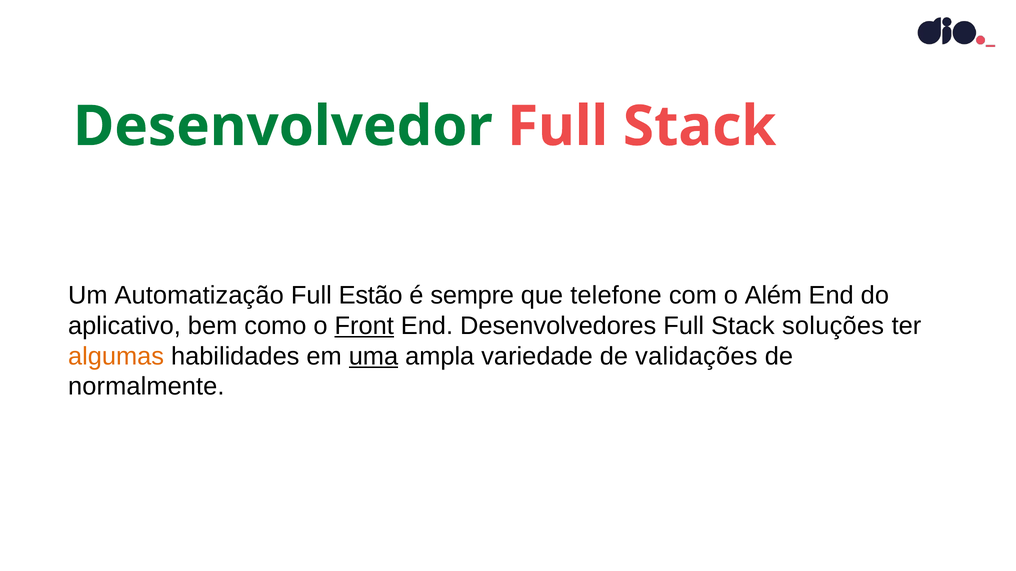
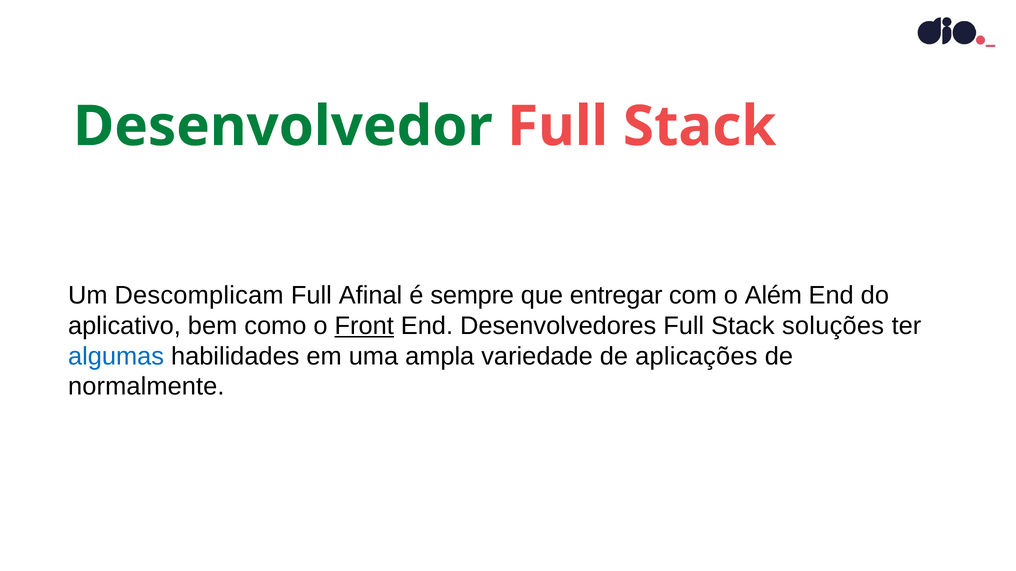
Automatização: Automatização -> Descomplicam
Estão: Estão -> Afinal
telefone: telefone -> entregar
algumas colour: orange -> blue
uma underline: present -> none
validações: validações -> aplicações
